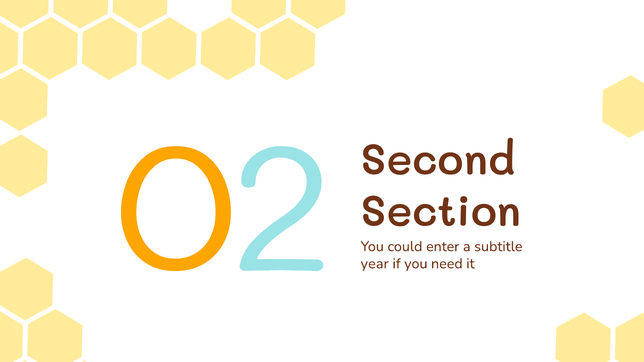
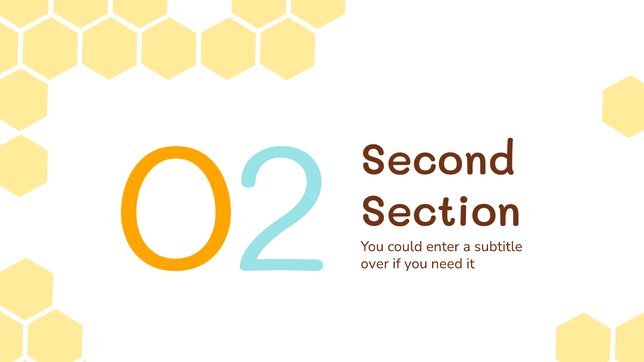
year: year -> over
